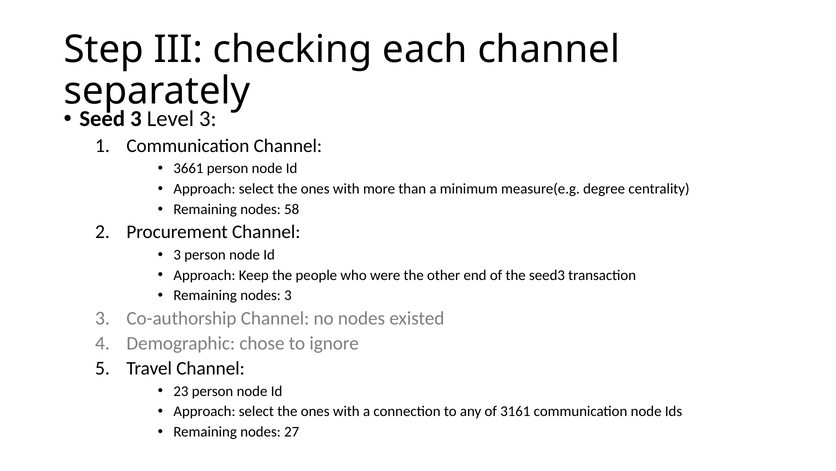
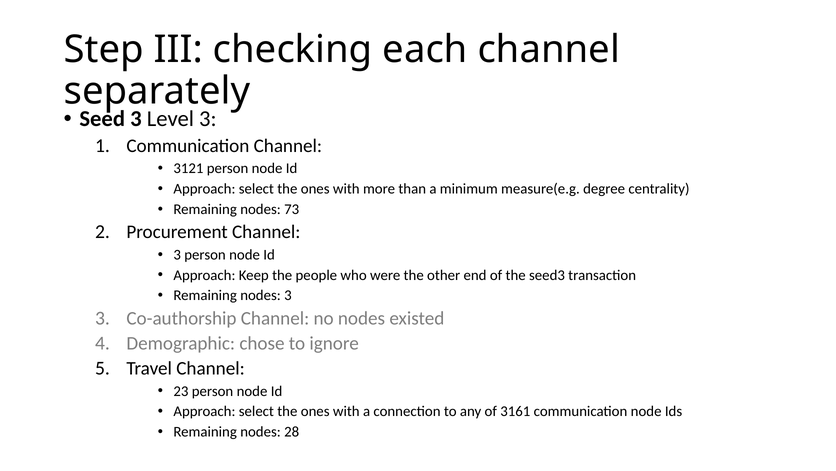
3661: 3661 -> 3121
58: 58 -> 73
27: 27 -> 28
